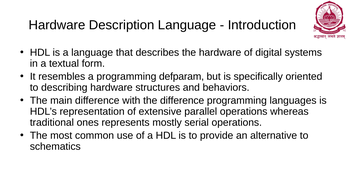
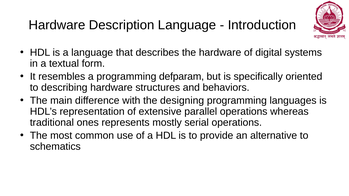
the difference: difference -> designing
